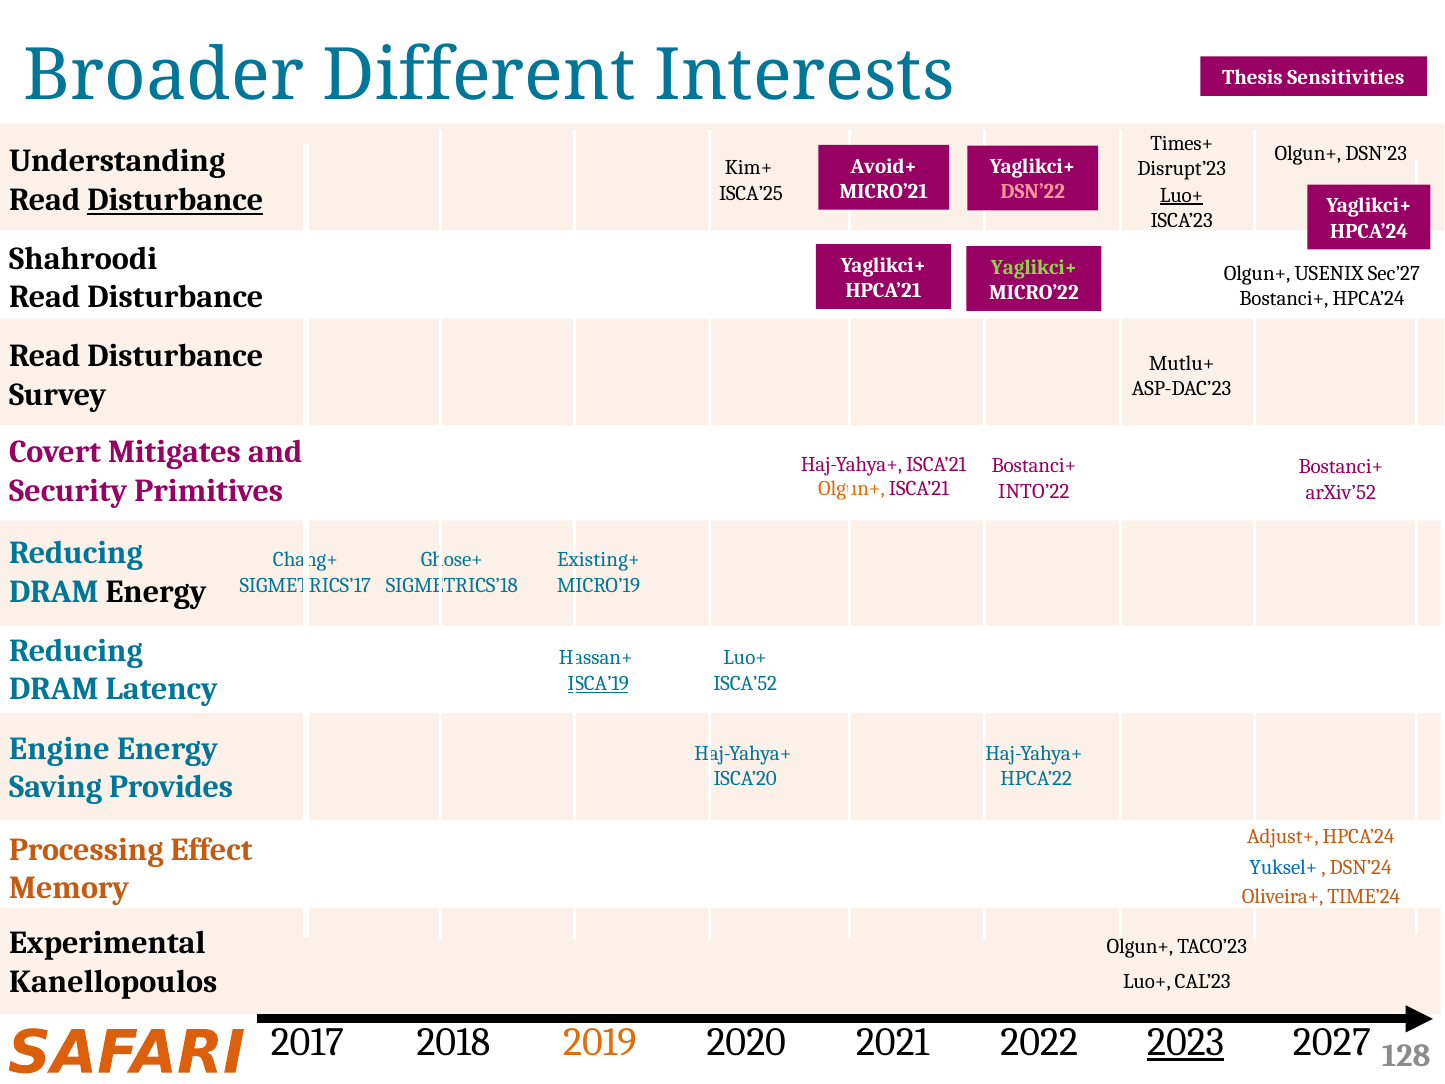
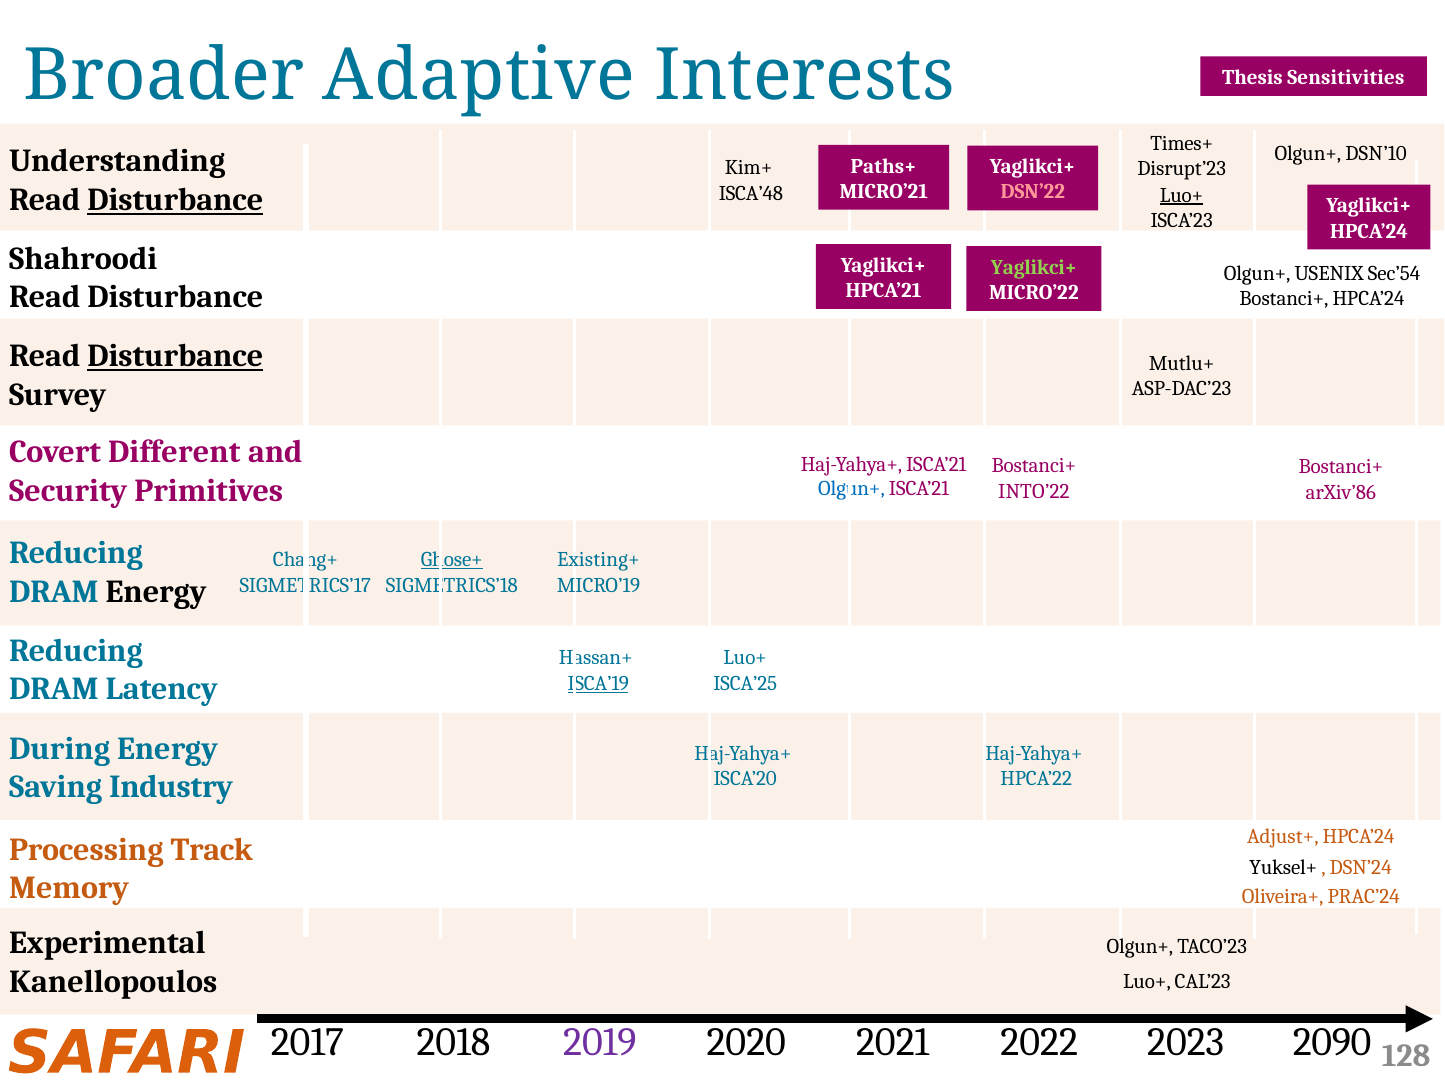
Different: Different -> Adaptive
DSN’23: DSN’23 -> DSN’10
Avoid+: Avoid+ -> Paths+
ISCA’25: ISCA’25 -> ISCA’48
Sec’27: Sec’27 -> Sec’54
Disturbance at (175, 356) underline: none -> present
Mitigates: Mitigates -> Different
Olgun+ at (852, 488) colour: orange -> blue
arXiv’52: arXiv’52 -> arXiv’86
Ghose+ underline: none -> present
ISCA’52: ISCA’52 -> ISCA’25
Engine: Engine -> During
Provides: Provides -> Industry
Effect: Effect -> Track
Yuksel+ colour: blue -> black
TIME’24: TIME’24 -> PRAC’24
2019 colour: orange -> purple
2023 underline: present -> none
2027: 2027 -> 2090
